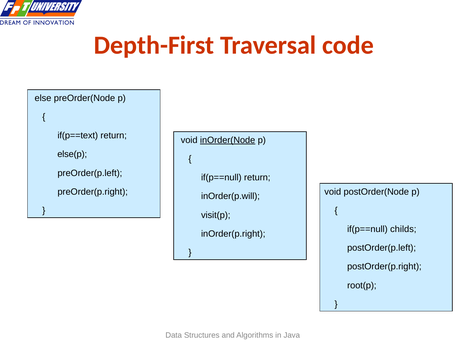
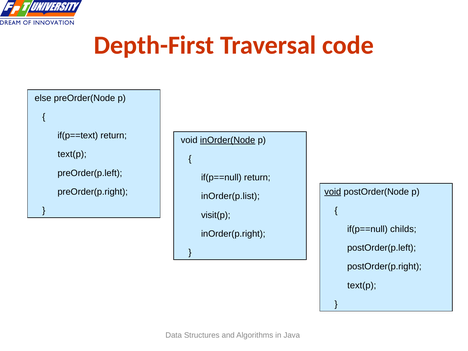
else(p at (72, 154): else(p -> text(p
void at (333, 192) underline: none -> present
inOrder(p.will: inOrder(p.will -> inOrder(p.list
root(p at (362, 285): root(p -> text(p
